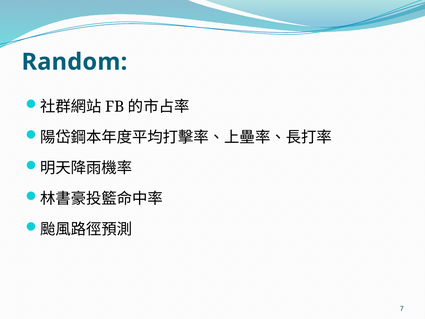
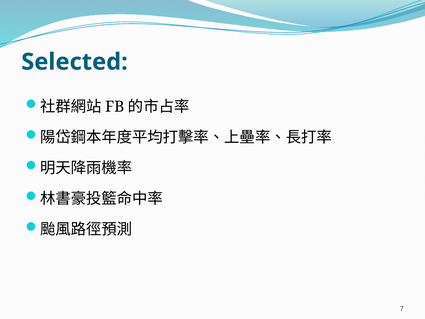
Random: Random -> Selected
